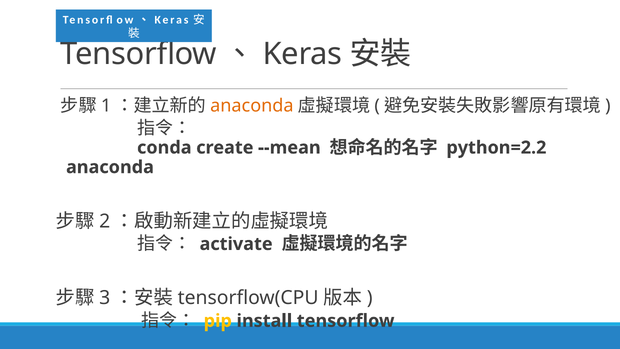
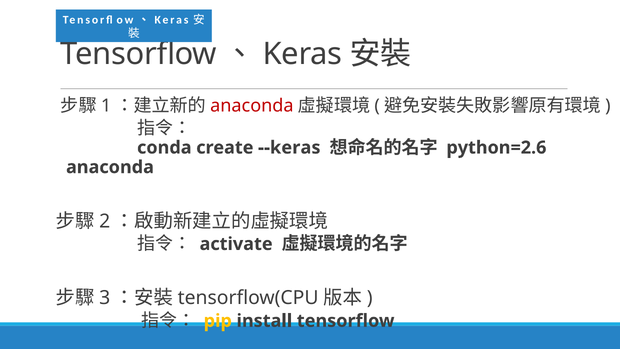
anaconda at (252, 106) colour: orange -> red
--mean: --mean -> --keras
python=2.2: python=2.2 -> python=2.6
